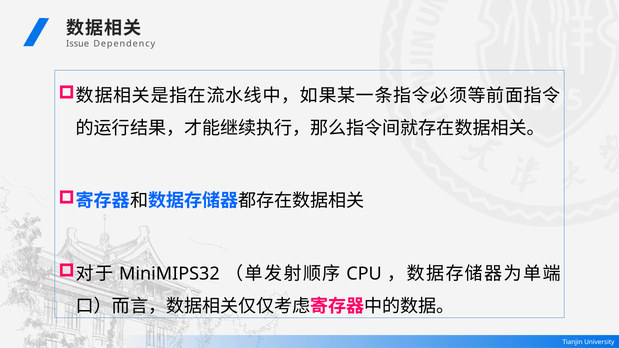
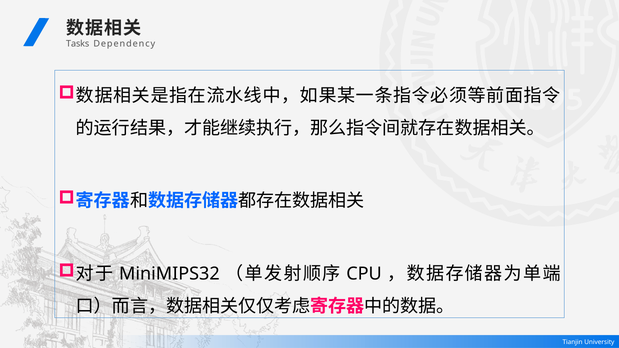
Issue: Issue -> Tasks
